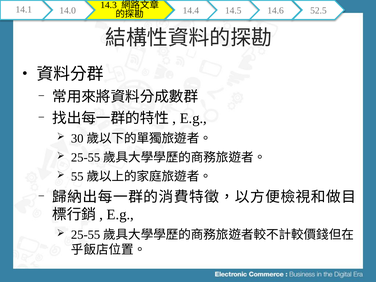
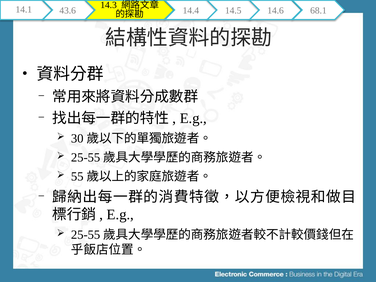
14.0: 14.0 -> 43.6
52.5: 52.5 -> 68.1
